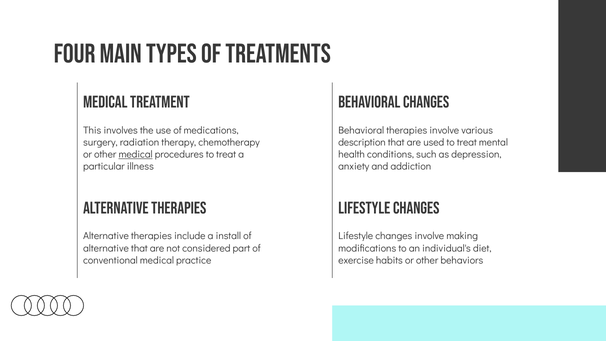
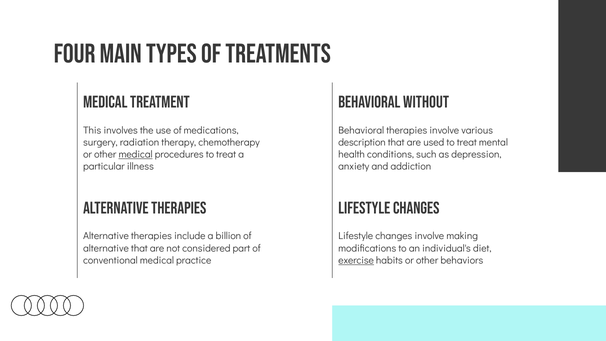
Behavioral changes: changes -> without
install: install -> billion
exercise underline: none -> present
